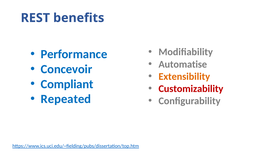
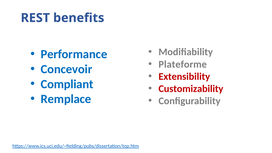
Automatise: Automatise -> Plateforme
Extensibility colour: orange -> red
Repeated: Repeated -> Remplace
